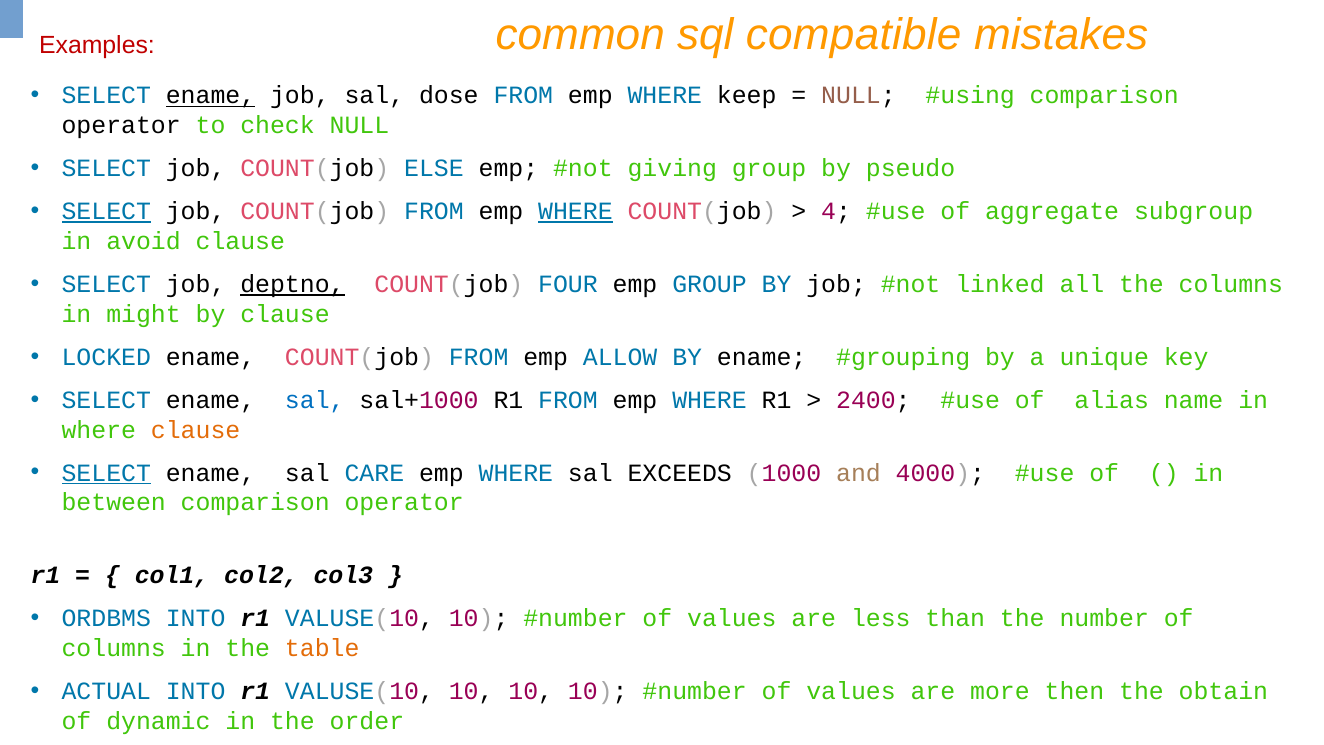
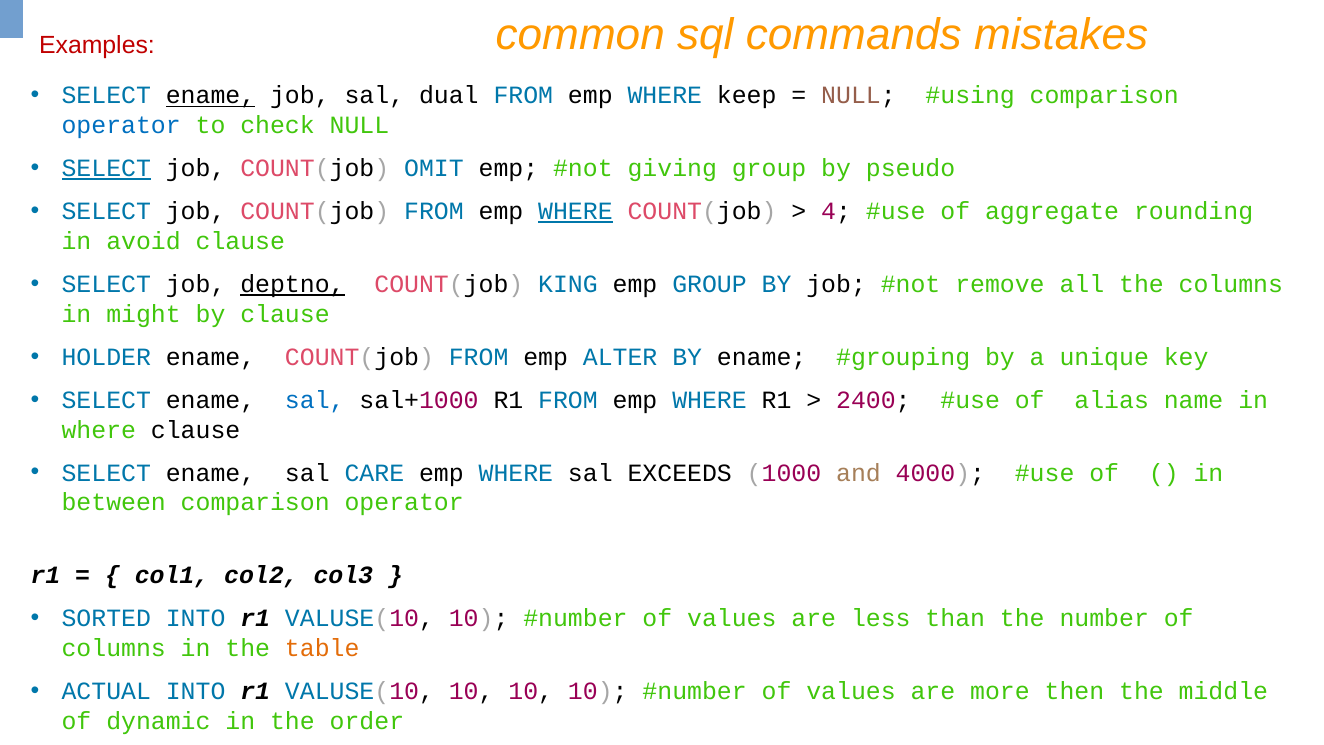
compatible: compatible -> commands
dose: dose -> dual
operator at (121, 125) colour: black -> blue
SELECT at (106, 168) underline: none -> present
ELSE: ELSE -> OMIT
SELECT at (106, 211) underline: present -> none
subgroup: subgroup -> rounding
FOUR: FOUR -> KING
linked: linked -> remove
LOCKED: LOCKED -> HOLDER
ALLOW: ALLOW -> ALTER
clause at (196, 430) colour: orange -> black
SELECT at (106, 473) underline: present -> none
ORDBMS: ORDBMS -> SORTED
obtain: obtain -> middle
